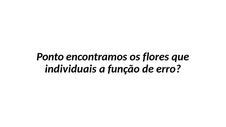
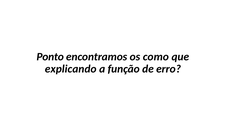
flores: flores -> como
individuais: individuais -> explicando
